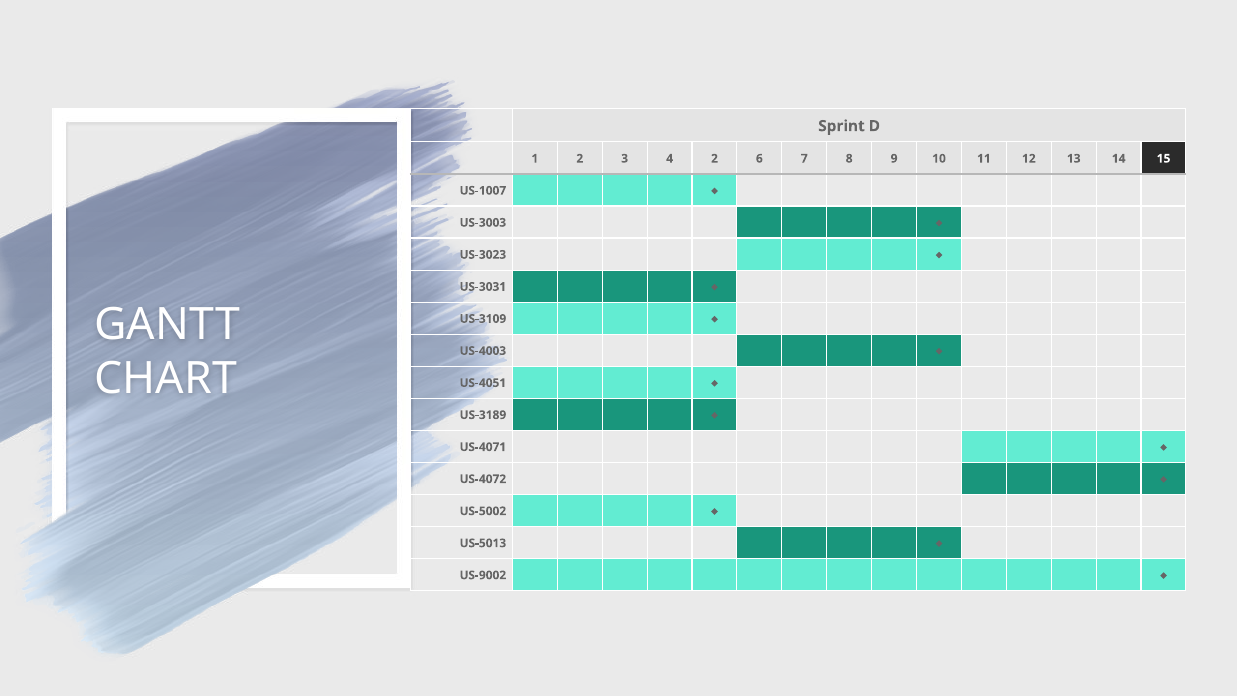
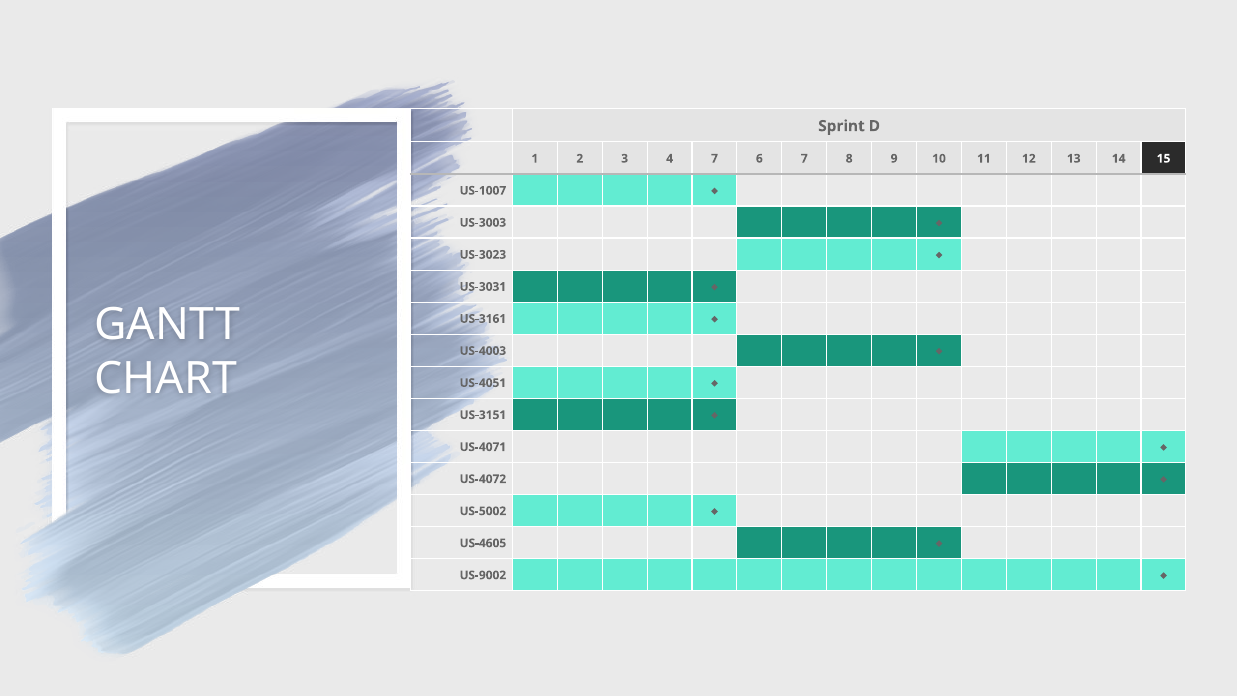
4 2: 2 -> 7
US-3109: US-3109 -> US-3161
US-3189: US-3189 -> US-3151
US-5013: US-5013 -> US-4605
